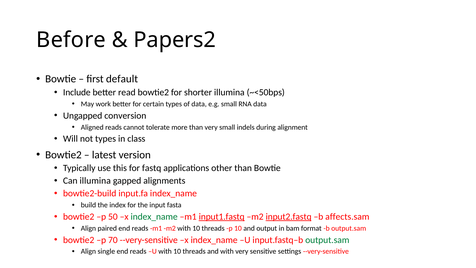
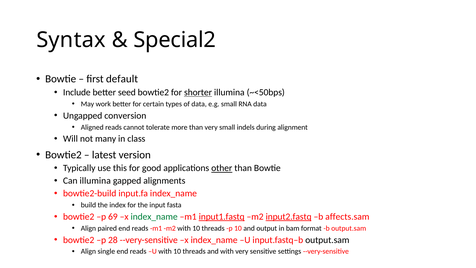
Before: Before -> Syntax
Papers2: Papers2 -> Special2
read: read -> seed
shorter underline: none -> present
not types: types -> many
fastq: fastq -> good
other underline: none -> present
50: 50 -> 69
70: 70 -> 28
output.sam at (327, 240) colour: green -> black
